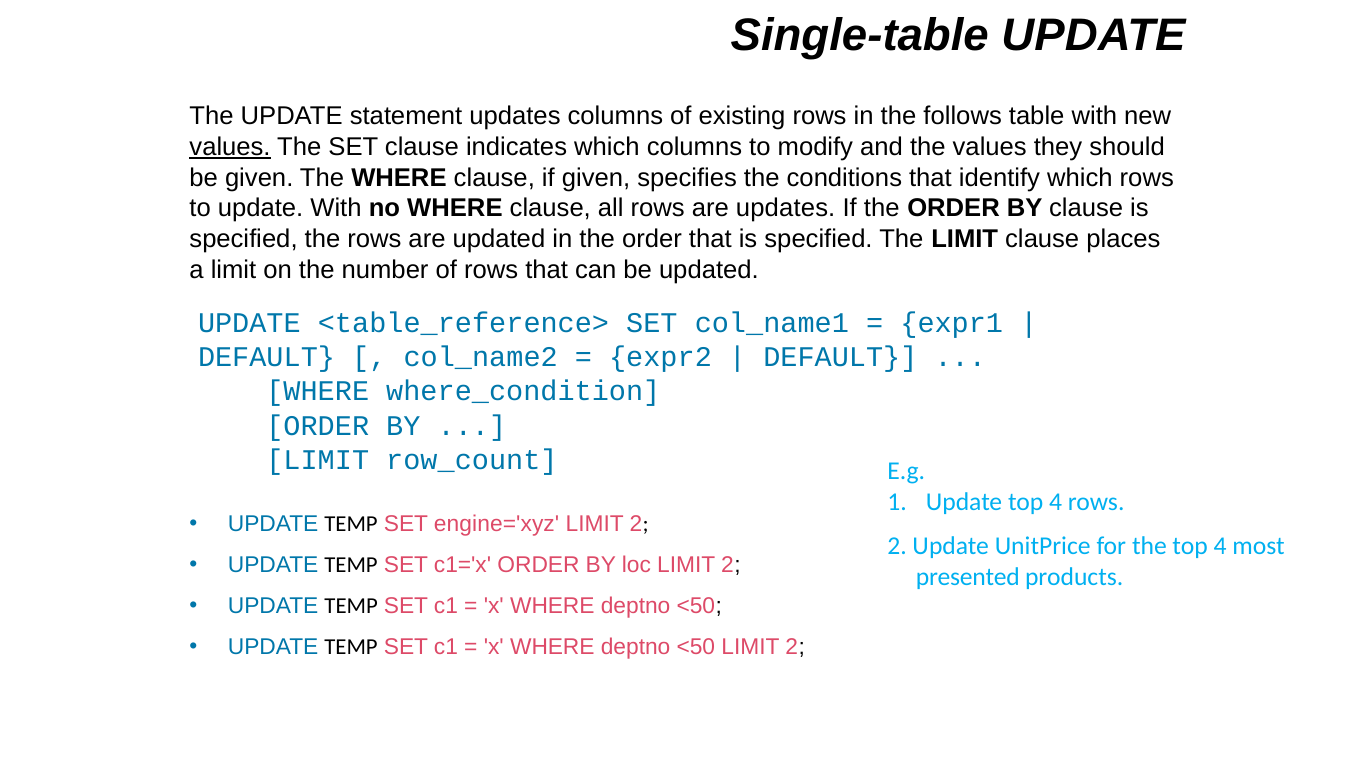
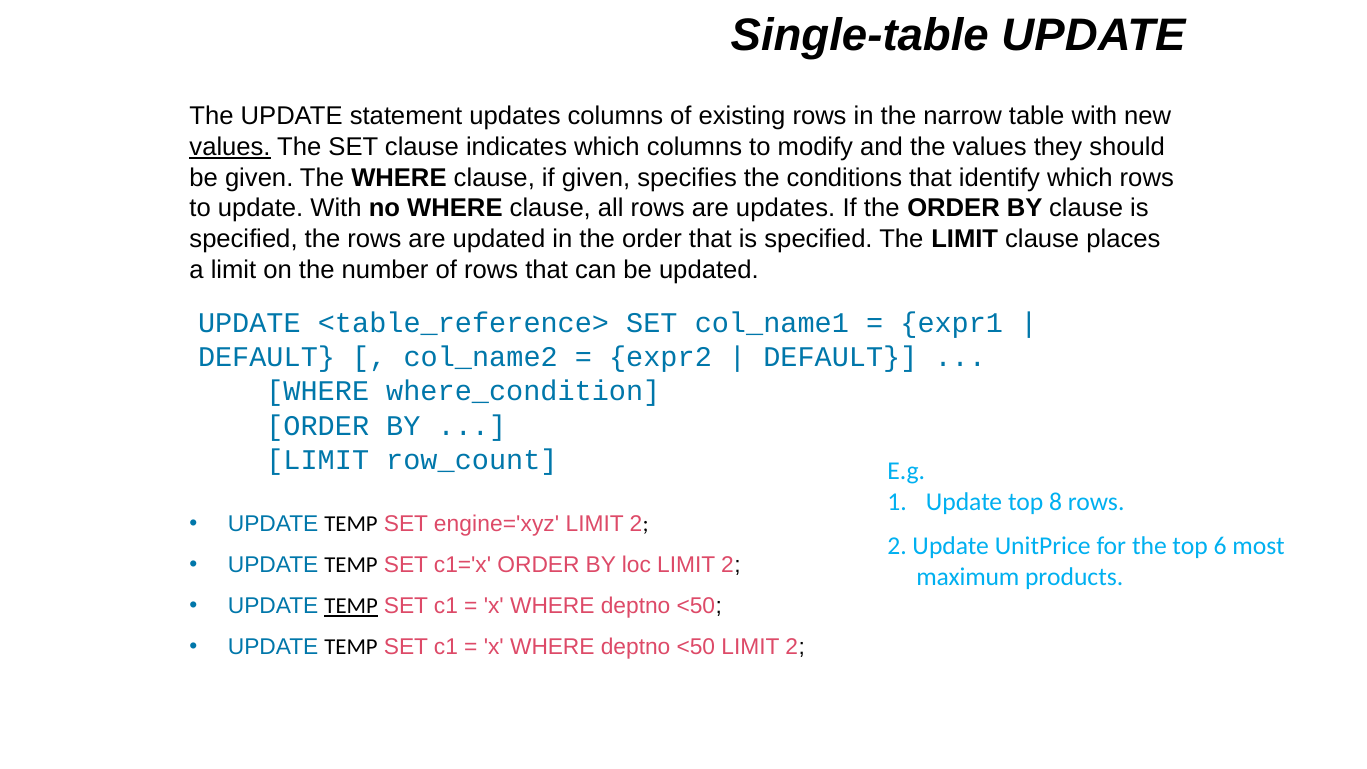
follows: follows -> narrow
Update top 4: 4 -> 8
the top 4: 4 -> 6
presented: presented -> maximum
TEMP at (351, 606) underline: none -> present
